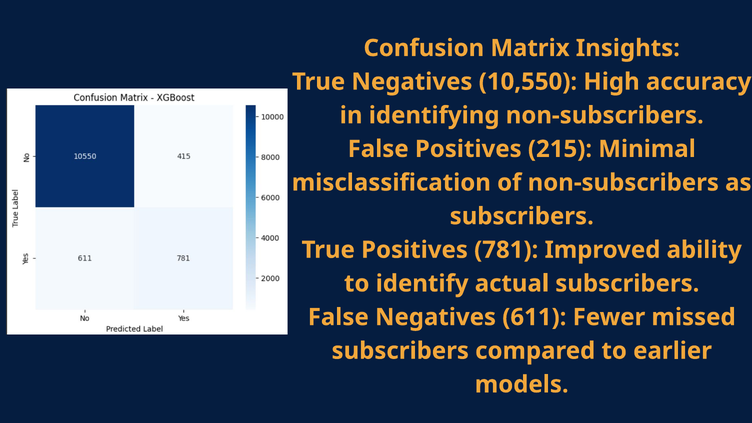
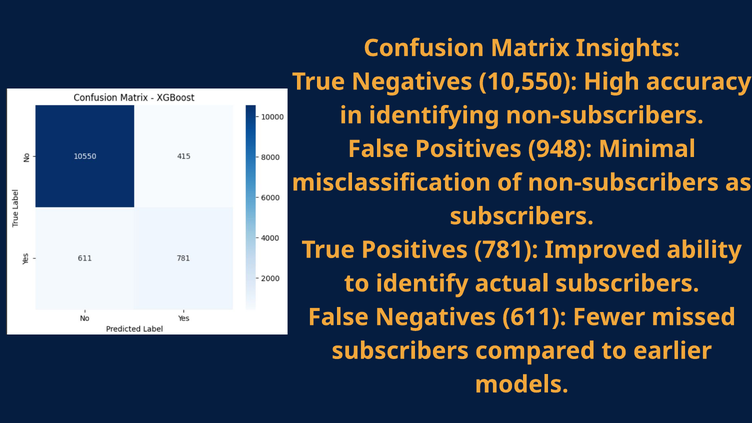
215: 215 -> 948
